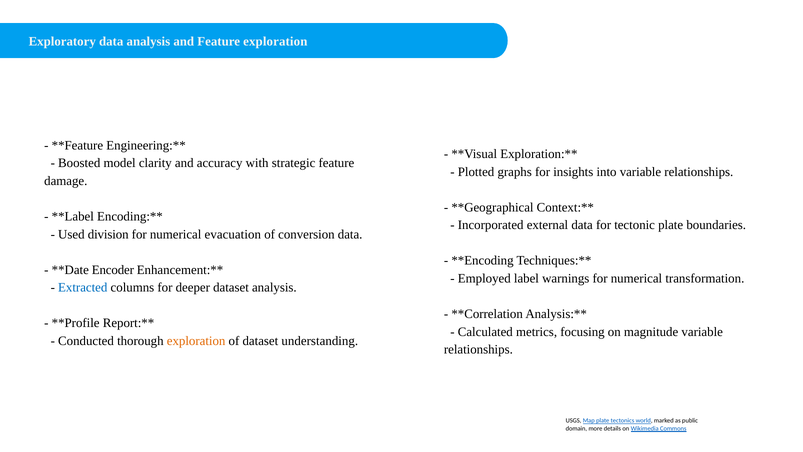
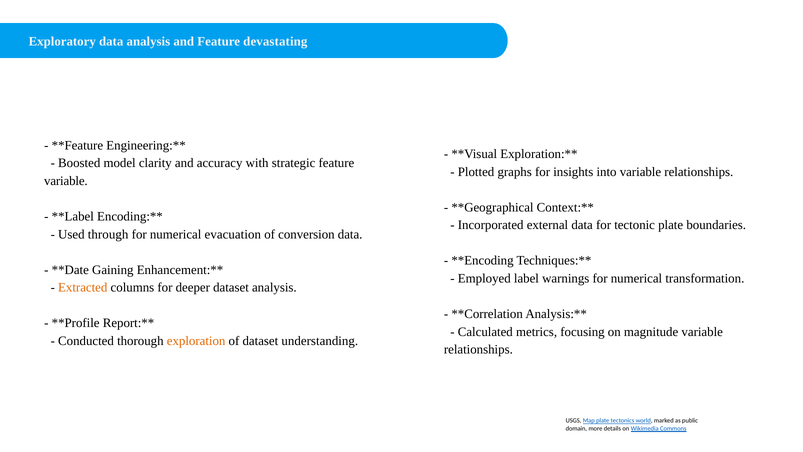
Feature exploration: exploration -> devastating
damage at (66, 181): damage -> variable
division: division -> through
Encoder: Encoder -> Gaining
Extracted colour: blue -> orange
